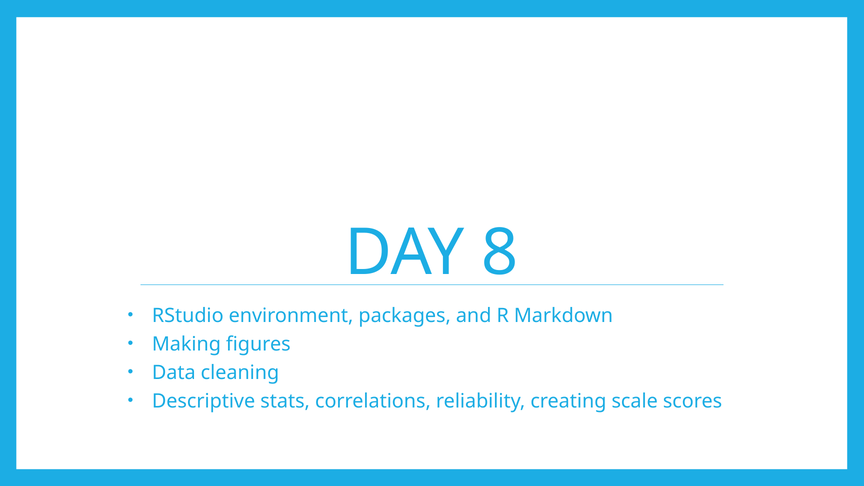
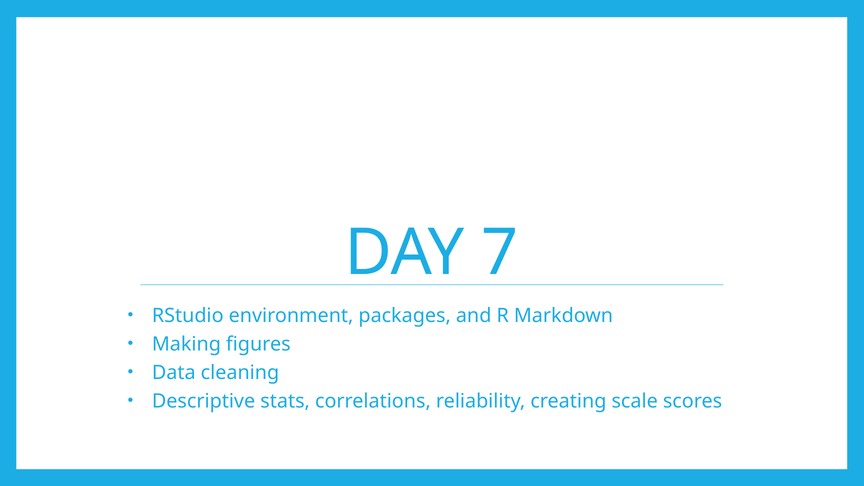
8: 8 -> 7
